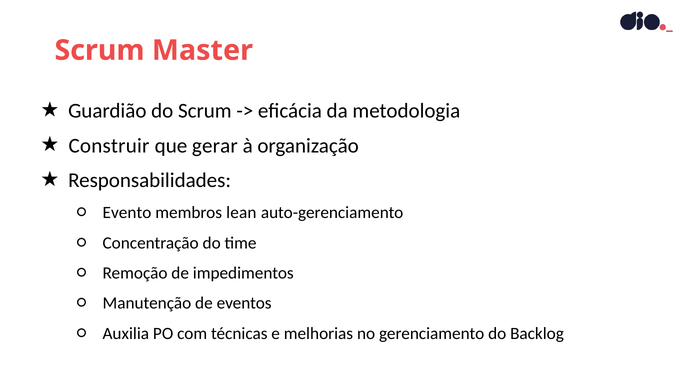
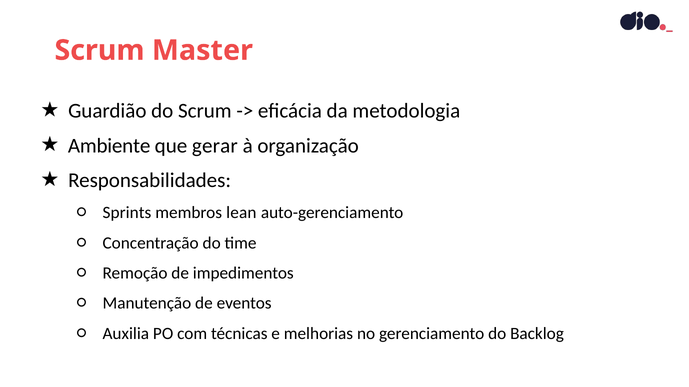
Construir: Construir -> Ambiente
Evento: Evento -> Sprints
